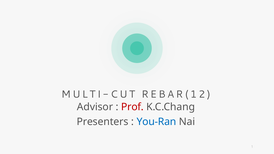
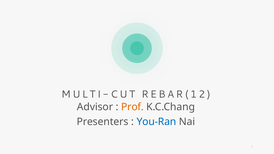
Prof colour: red -> orange
